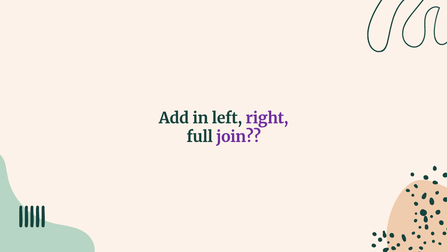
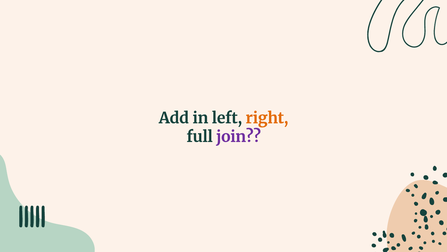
right colour: purple -> orange
